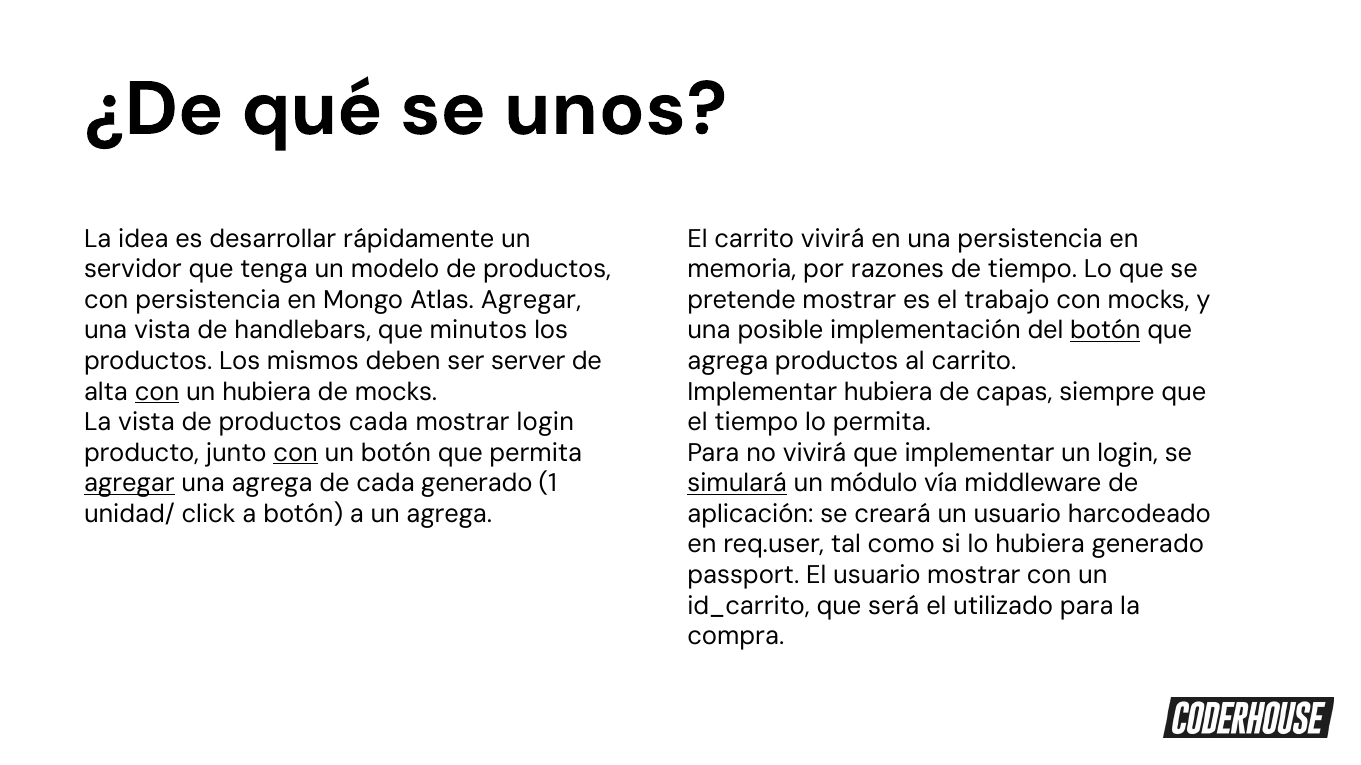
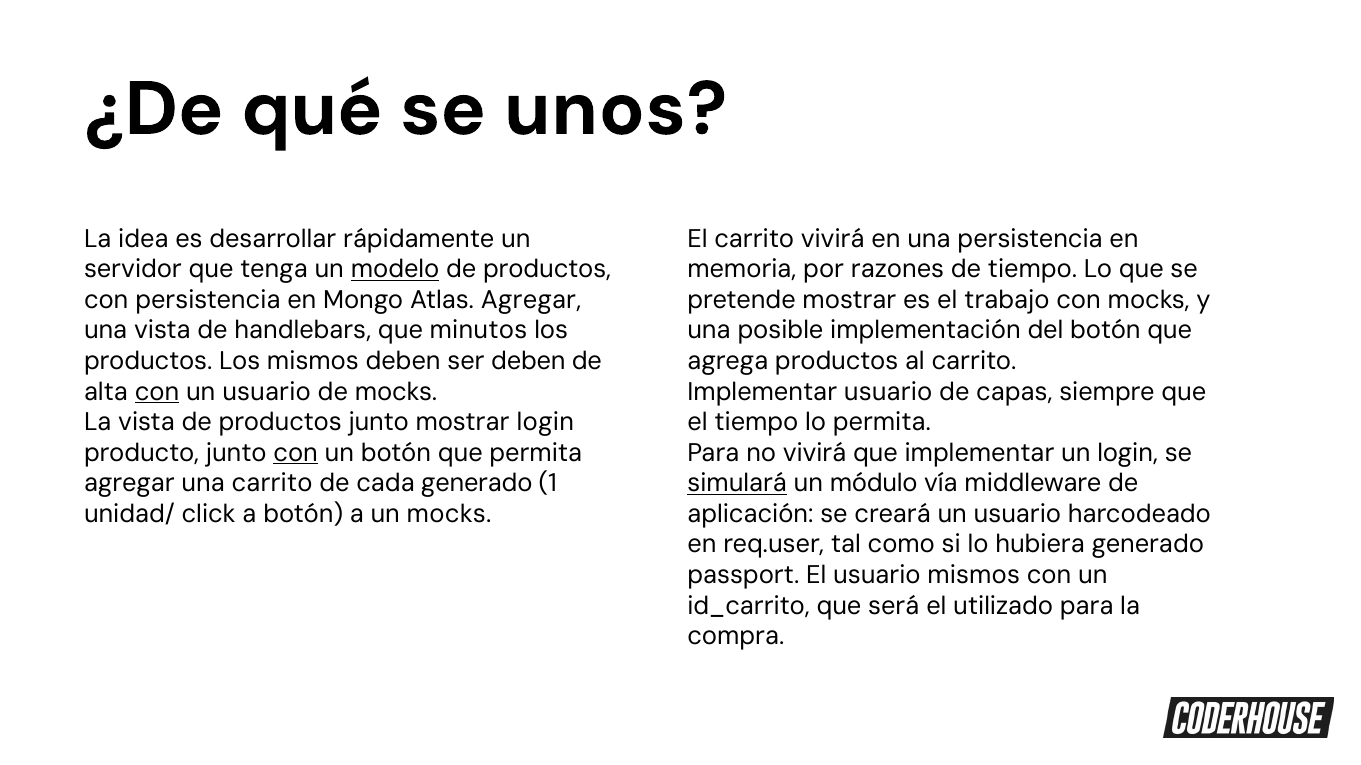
modelo underline: none -> present
botón at (1105, 331) underline: present -> none
ser server: server -> deben
hubiera at (267, 392): hubiera -> usuario
Implementar hubiera: hubiera -> usuario
productos cada: cada -> junto
agregar at (129, 484) underline: present -> none
una agrega: agrega -> carrito
un agrega: agrega -> mocks
usuario mostrar: mostrar -> mismos
